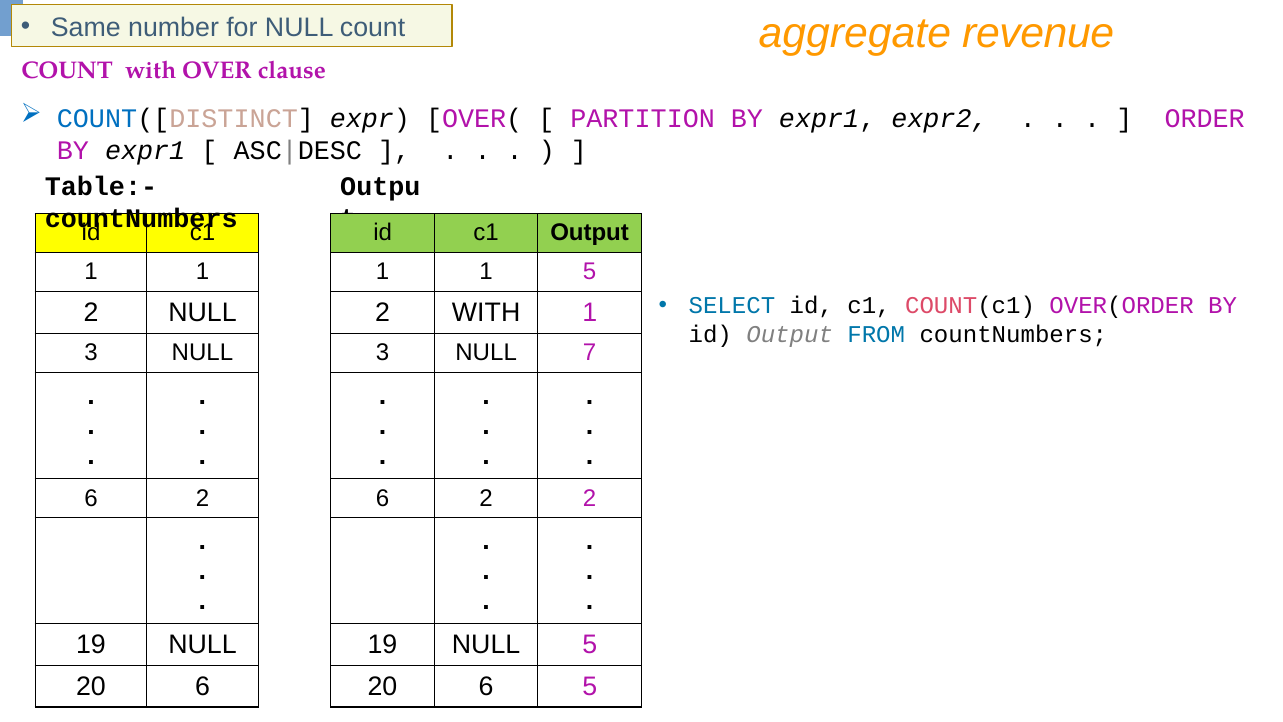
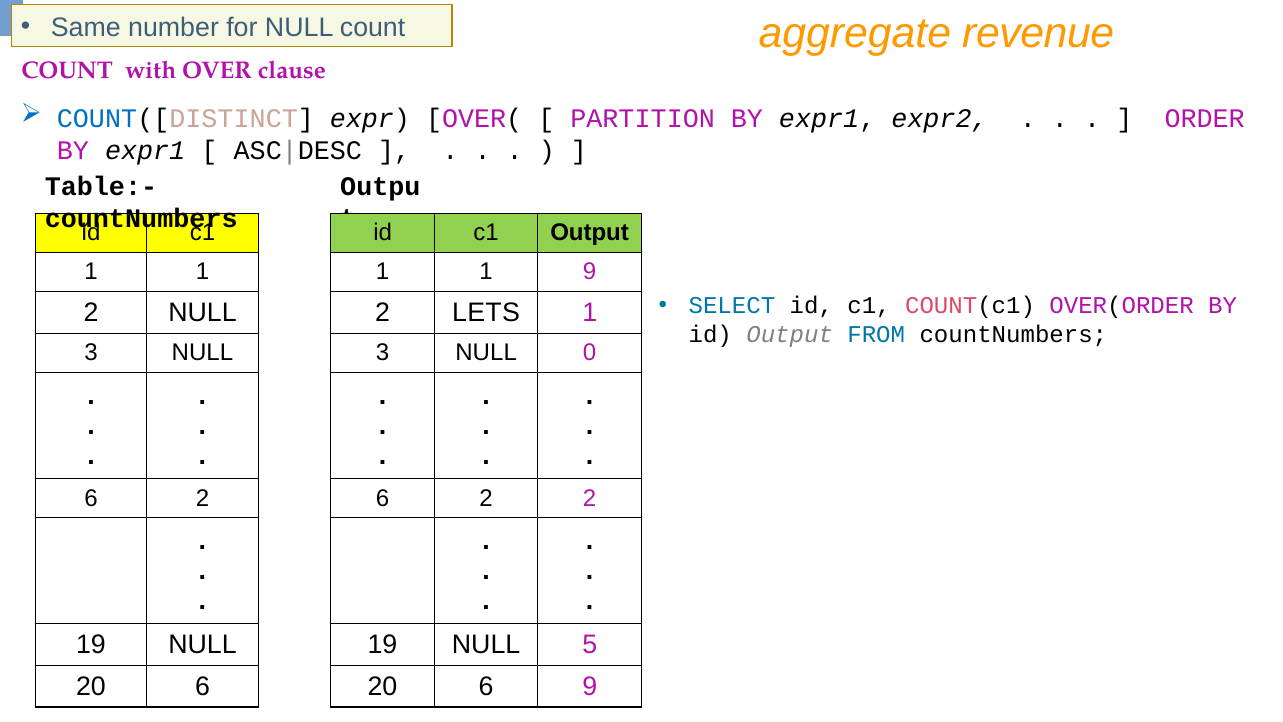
1 5: 5 -> 9
2 WITH: WITH -> LETS
7: 7 -> 0
6 5: 5 -> 9
